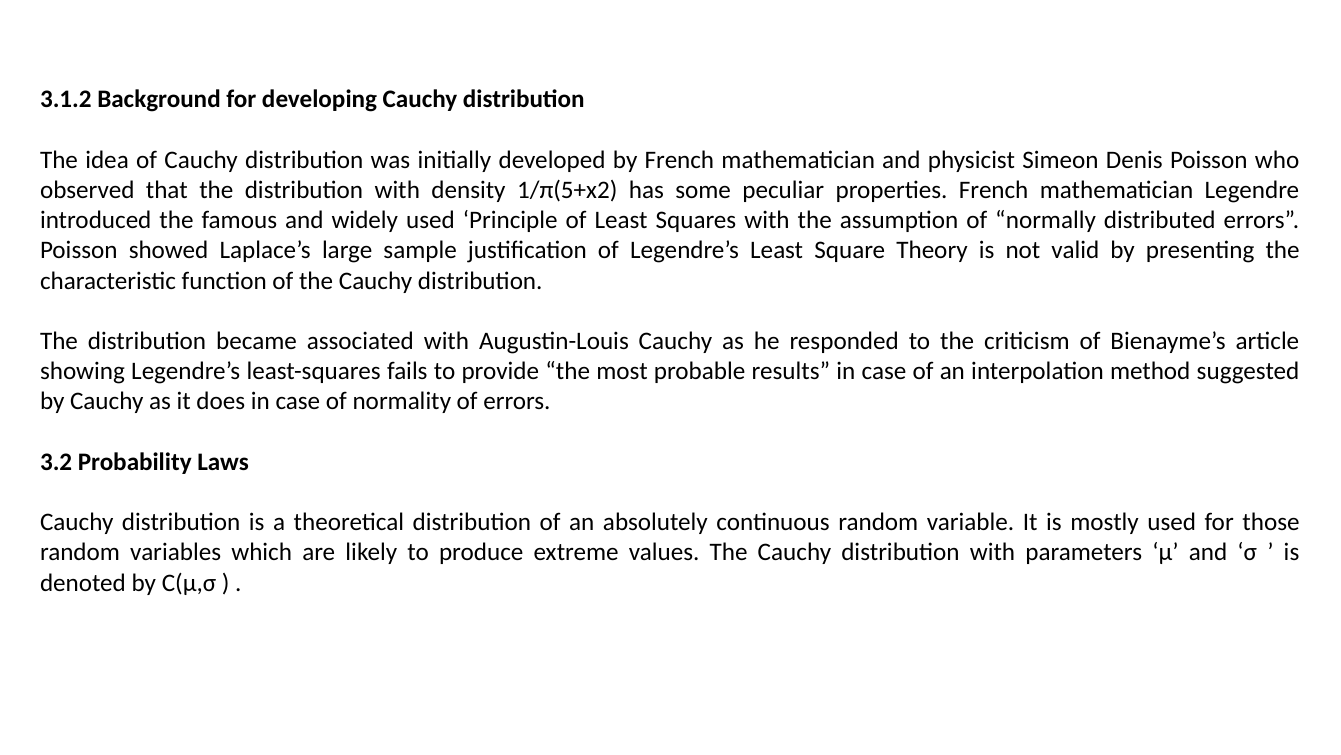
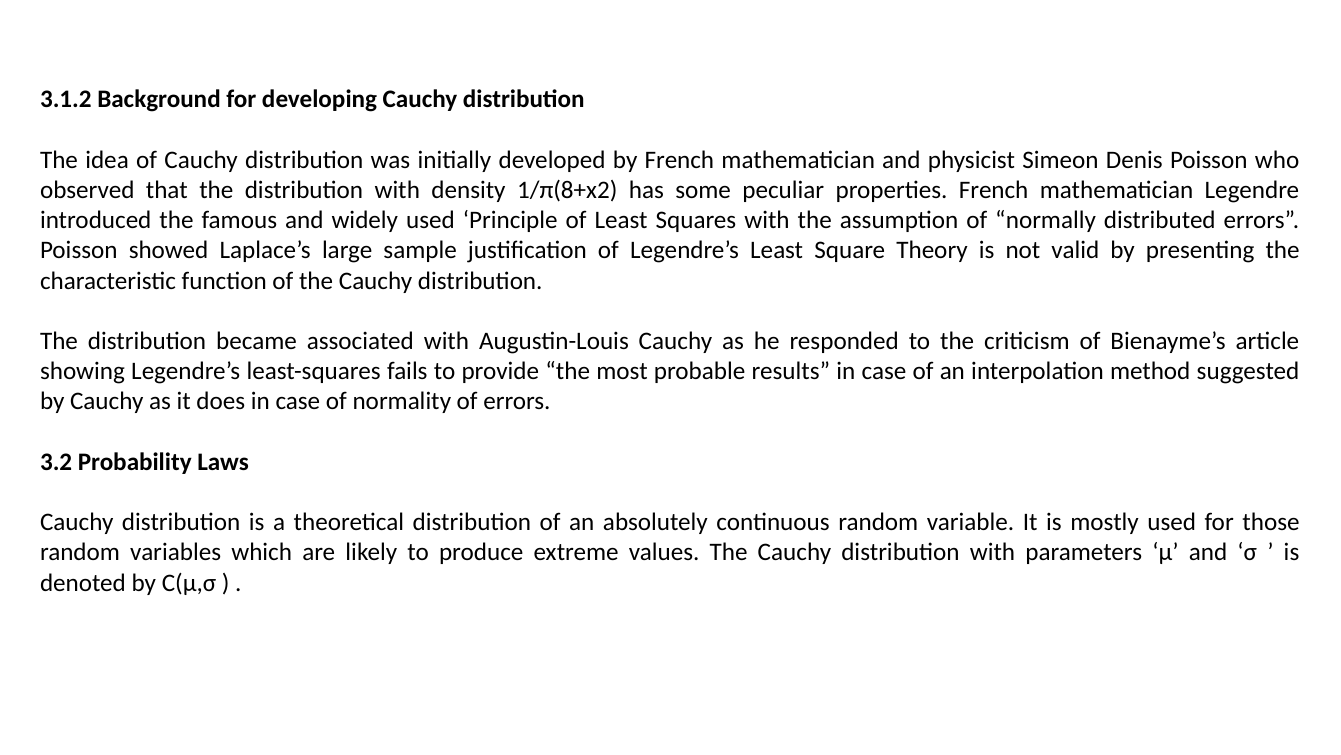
1/π(5+x2: 1/π(5+x2 -> 1/π(8+x2
